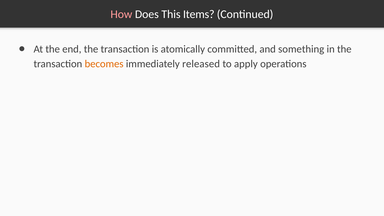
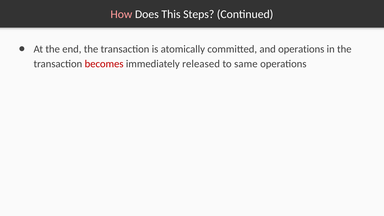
Items: Items -> Steps
and something: something -> operations
becomes colour: orange -> red
apply: apply -> same
